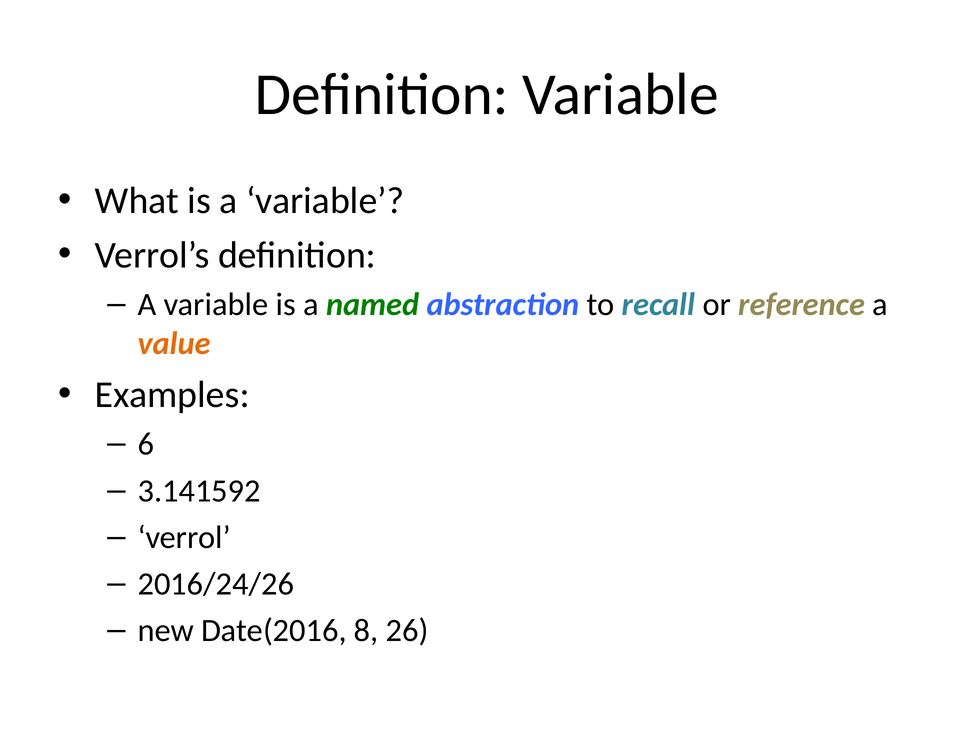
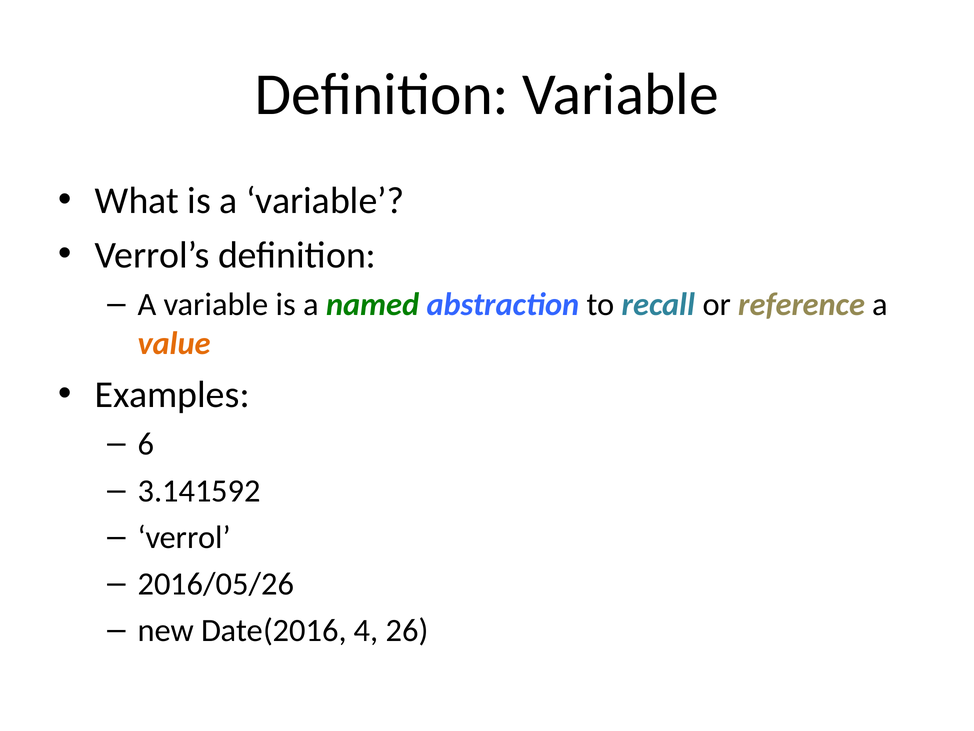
2016/24/26: 2016/24/26 -> 2016/05/26
8: 8 -> 4
